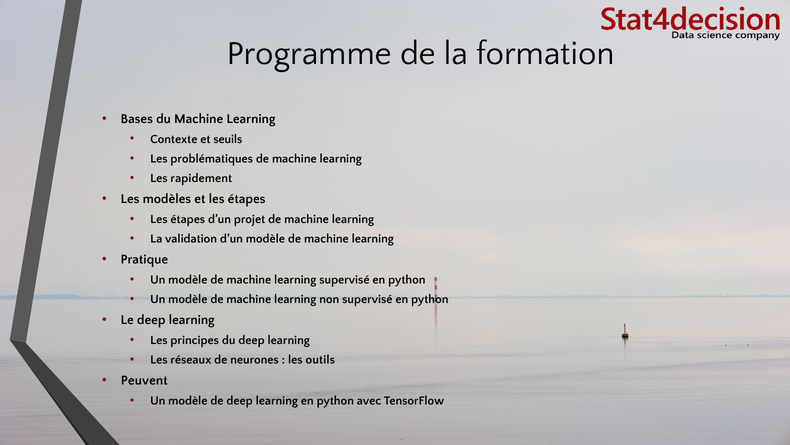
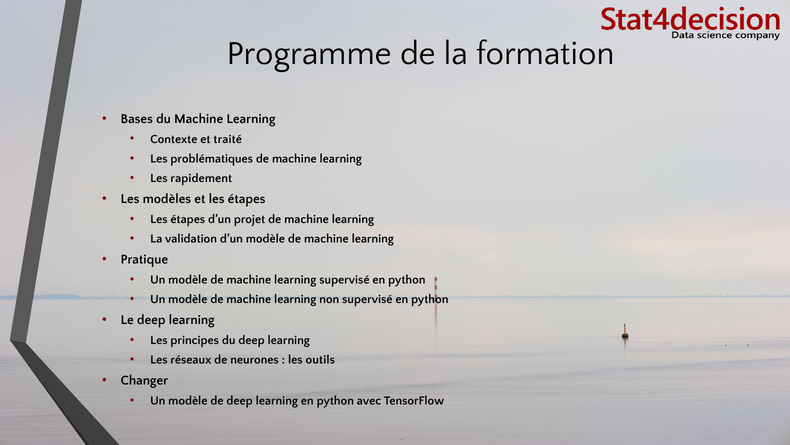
seuils: seuils -> traité
Peuvent: Peuvent -> Changer
